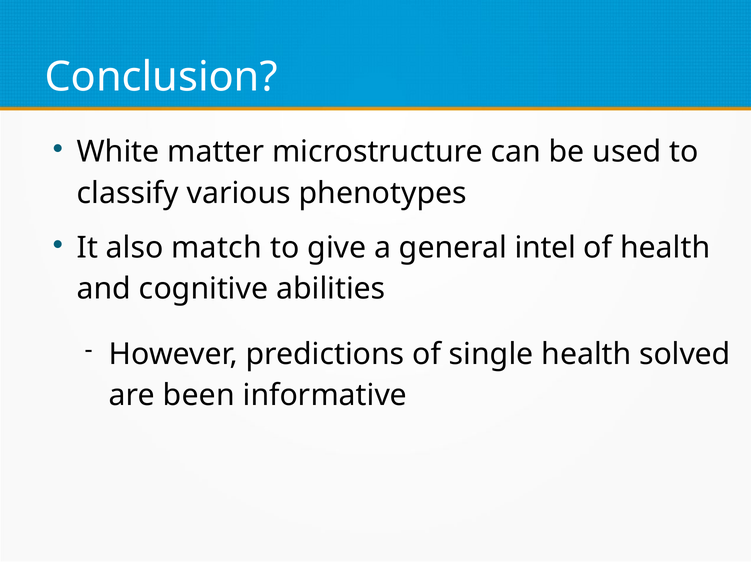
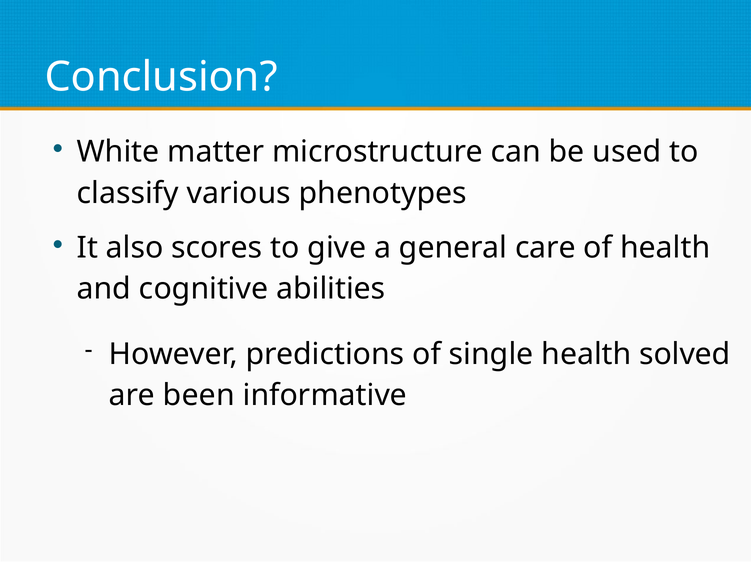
match: match -> scores
intel: intel -> care
